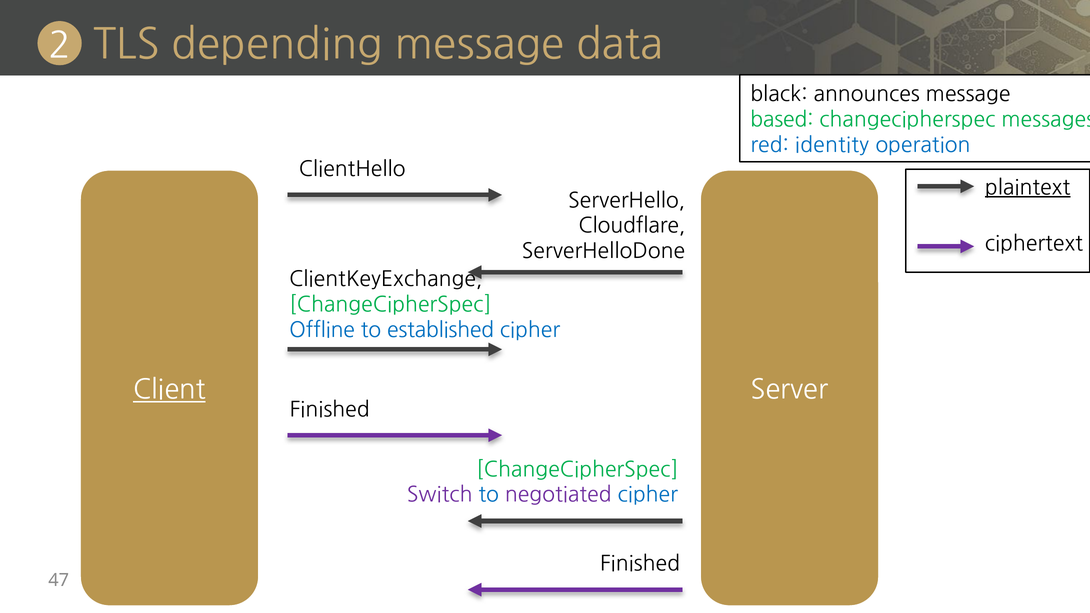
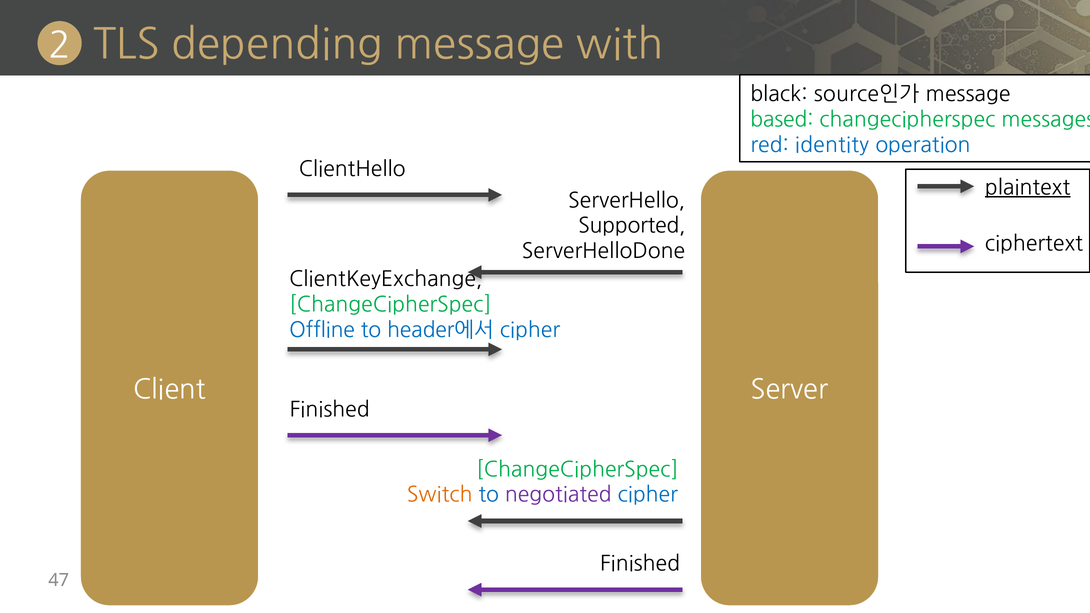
data: data -> with
announces: announces -> source인가
Cloudflare: Cloudflare -> Supported
established: established -> header에서
Client underline: present -> none
Switch colour: purple -> orange
